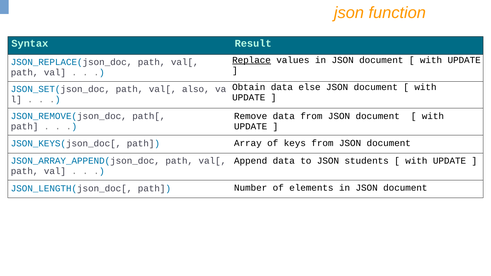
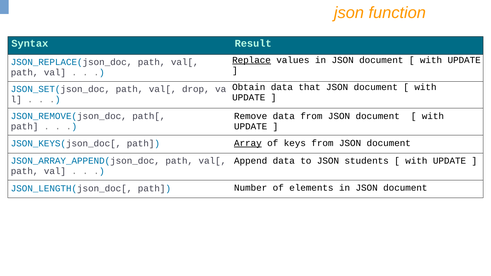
else: else -> that
also: also -> drop
Array underline: none -> present
